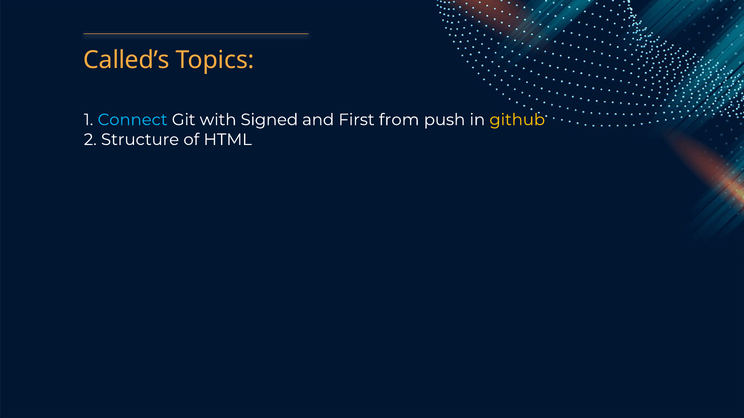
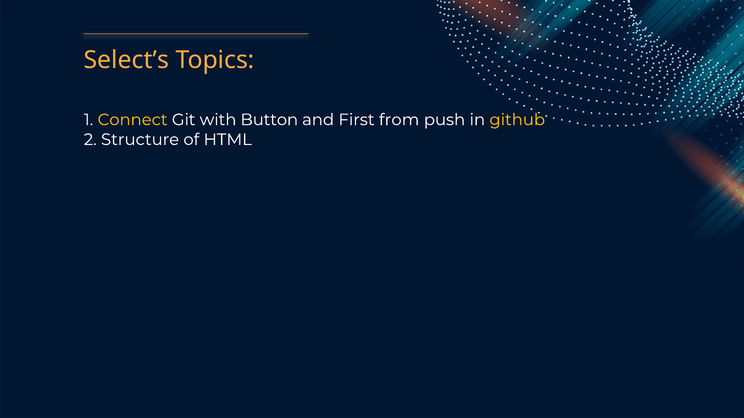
Called’s: Called’s -> Select’s
Connect colour: light blue -> yellow
Signed: Signed -> Button
